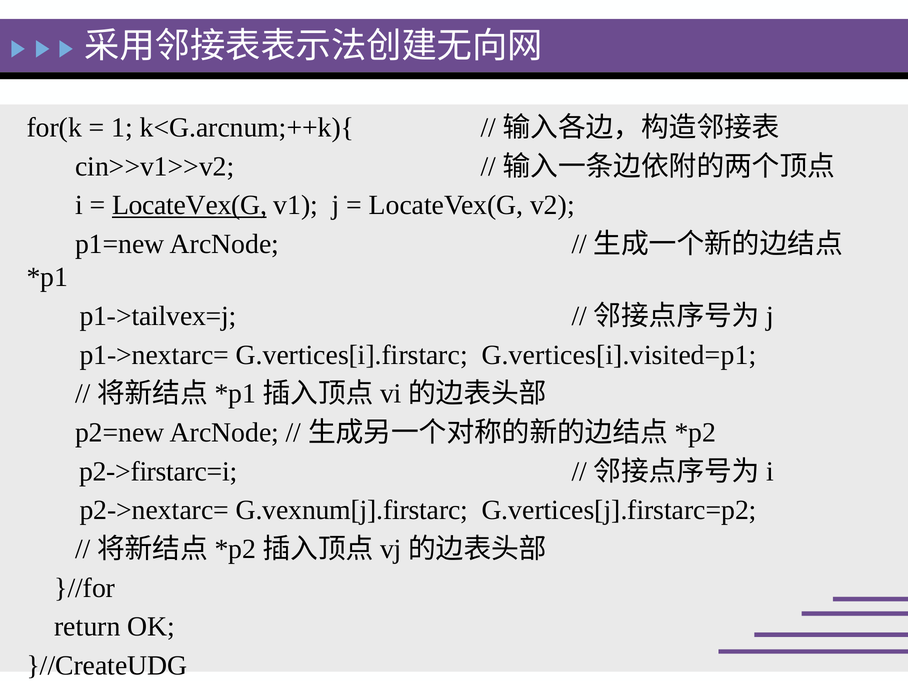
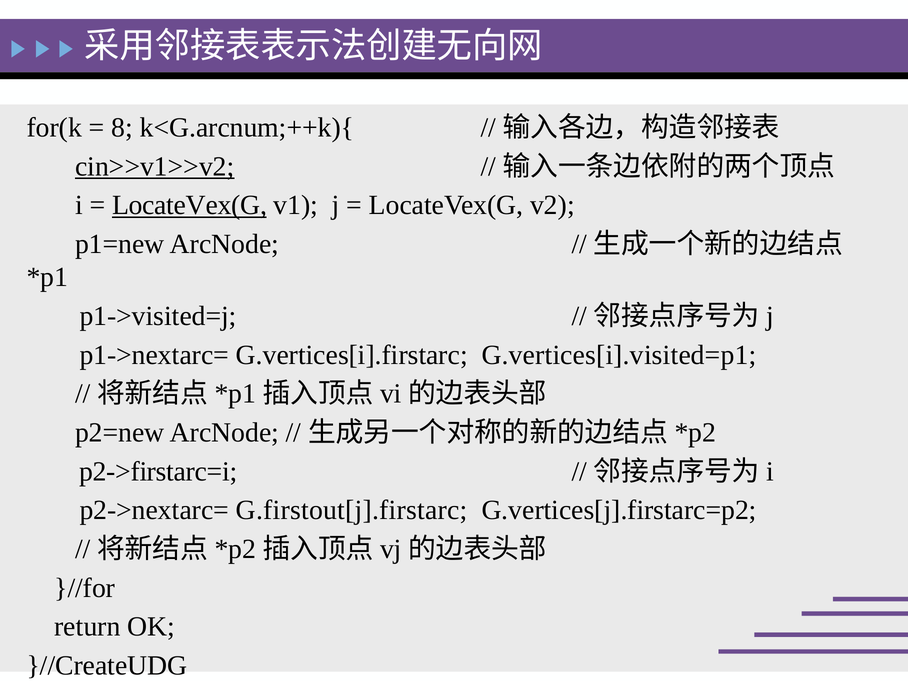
1: 1 -> 8
cin>>v1>>v2 underline: none -> present
p1->tailvex=j: p1->tailvex=j -> p1->visited=j
G.vexnum[j].firstarc: G.vexnum[j].firstarc -> G.firstout[j].firstarc
